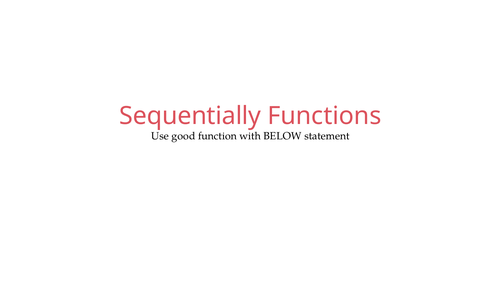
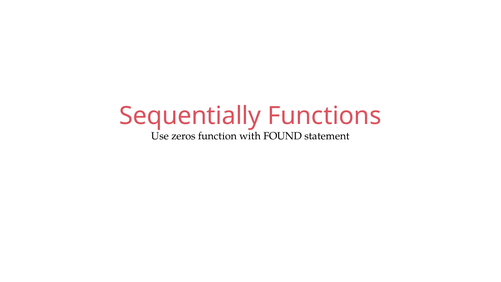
good: good -> zeros
BELOW: BELOW -> FOUND
